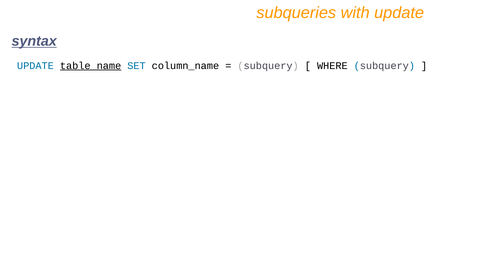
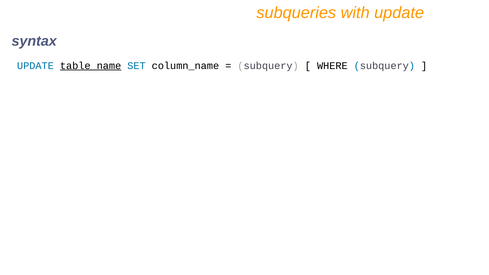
syntax underline: present -> none
